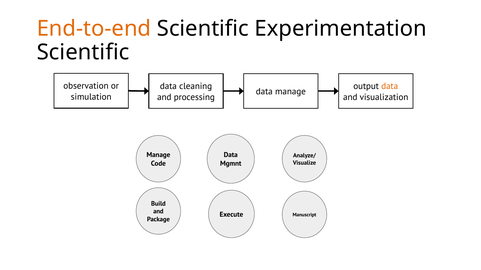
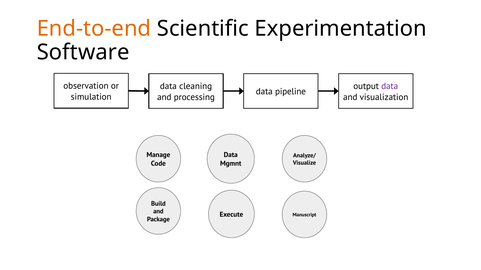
Scientific at (83, 52): Scientific -> Software
data at (390, 86) colour: orange -> purple
data manage: manage -> pipeline
